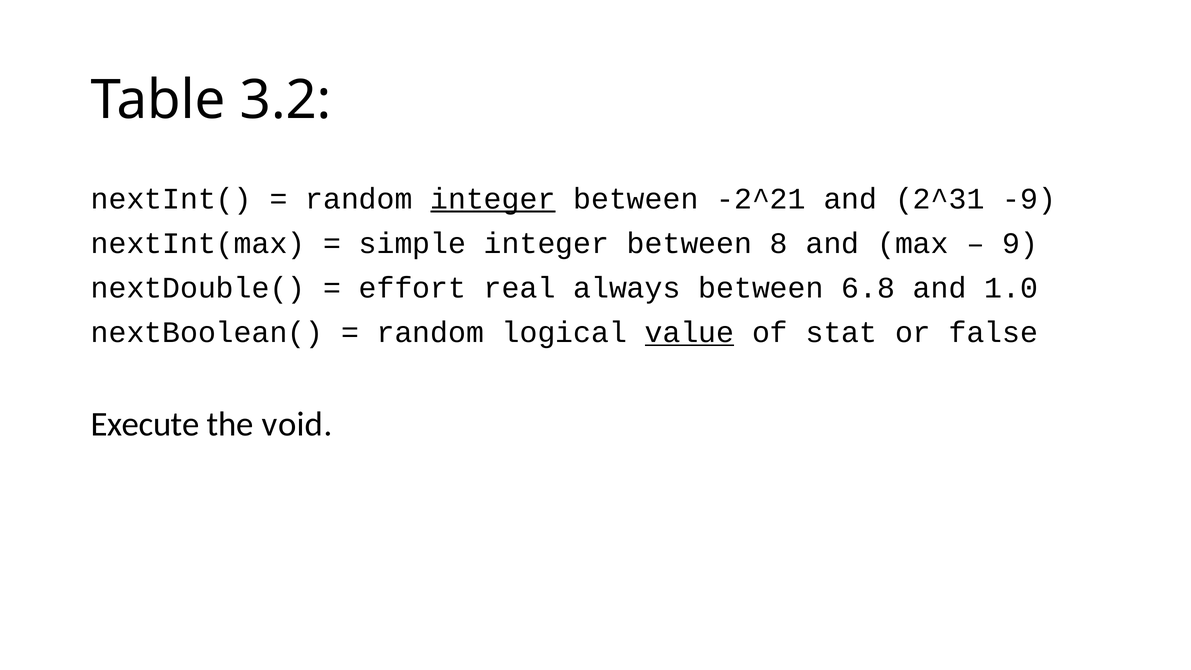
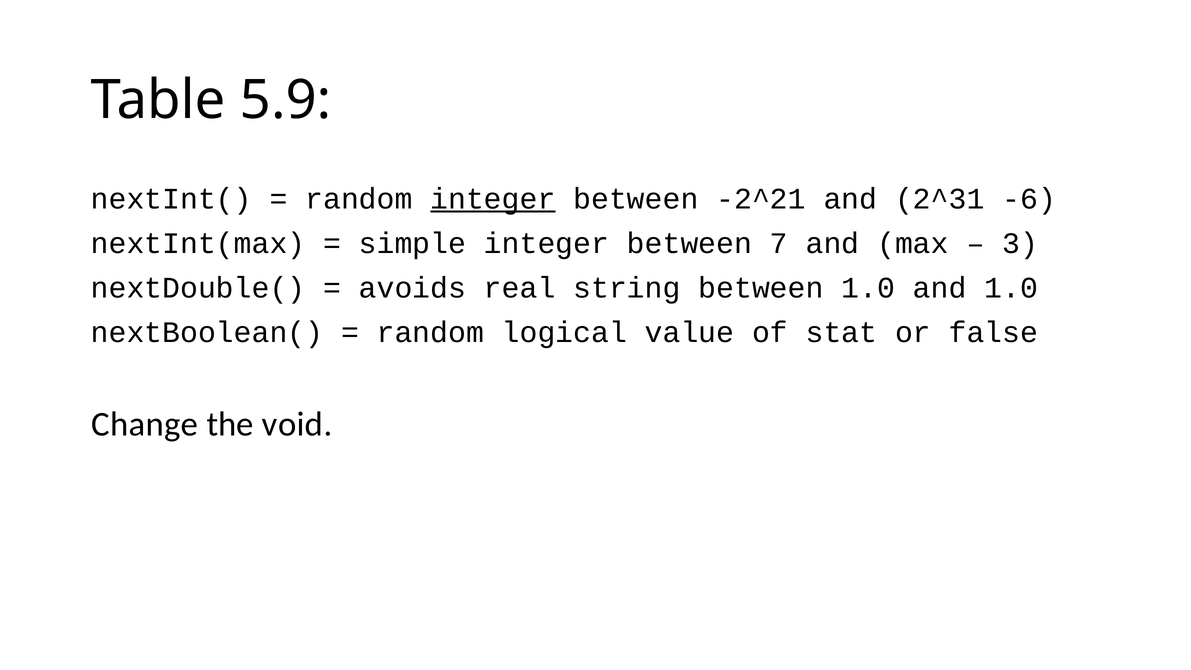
3.2: 3.2 -> 5.9
-9: -9 -> -6
8: 8 -> 7
9: 9 -> 3
effort: effort -> avoids
always: always -> string
between 6.8: 6.8 -> 1.0
value underline: present -> none
Execute: Execute -> Change
